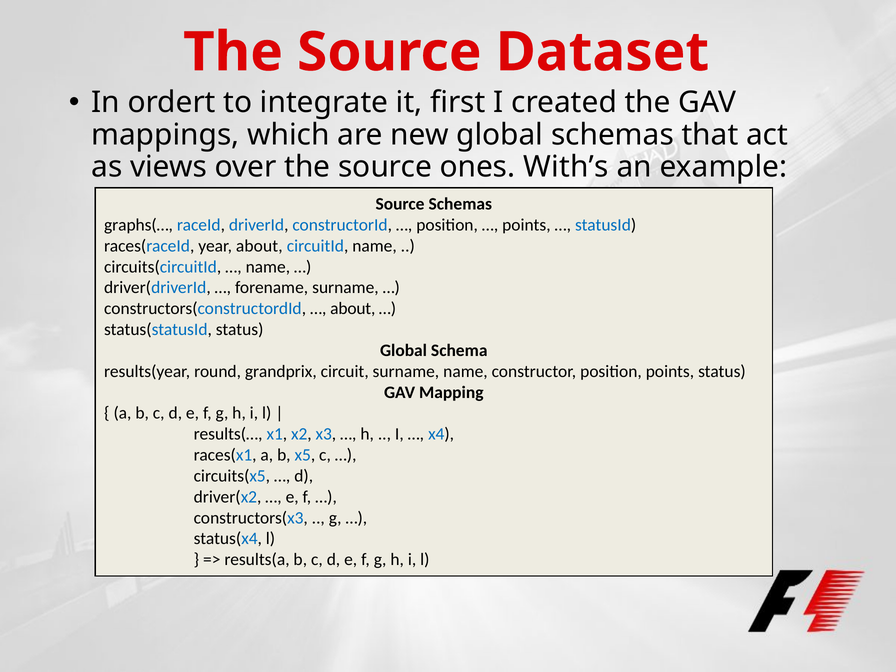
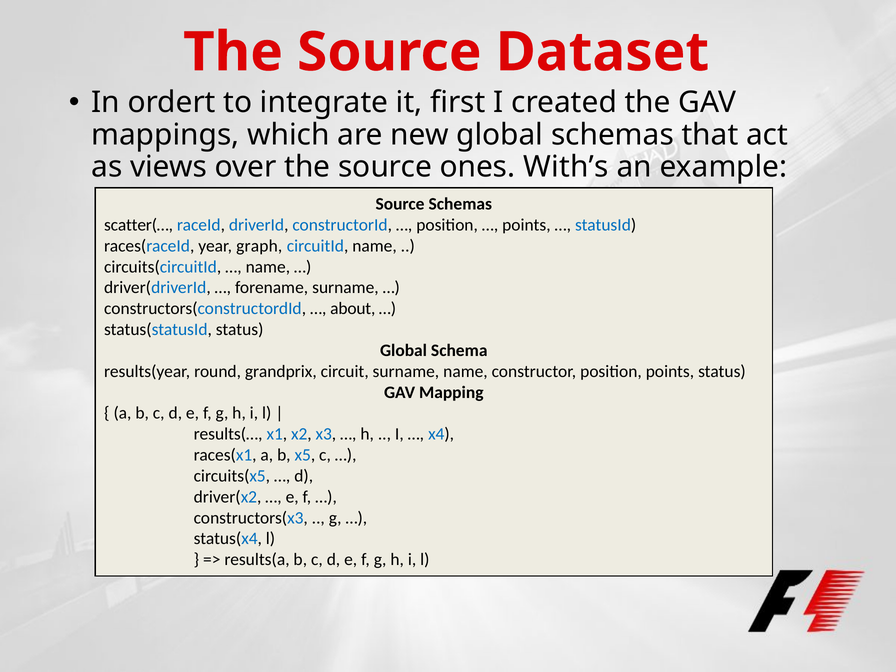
graphs(…: graphs(… -> scatter(…
year about: about -> graph
